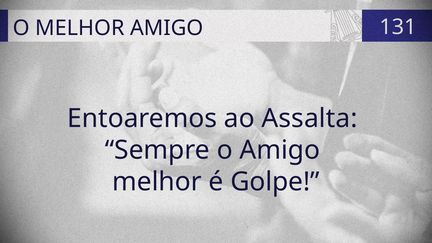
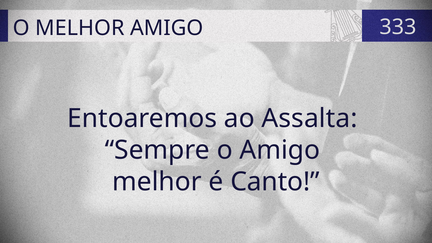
131: 131 -> 333
Golpe: Golpe -> Canto
